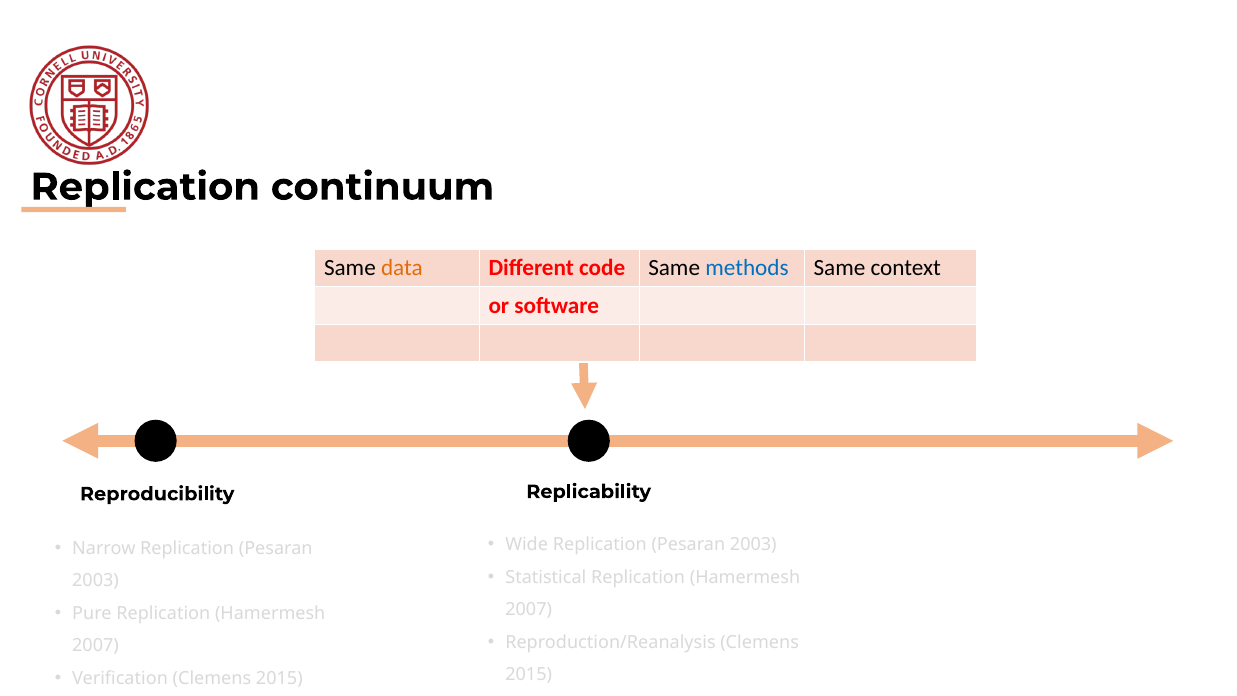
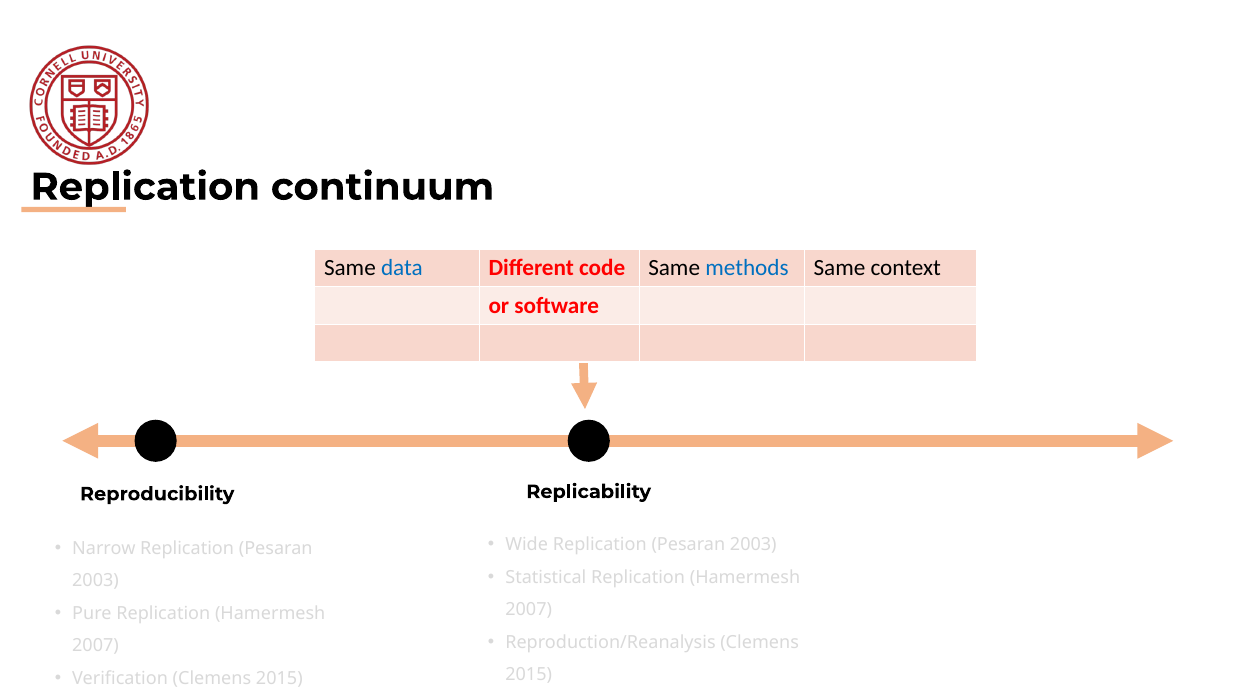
data colour: orange -> blue
